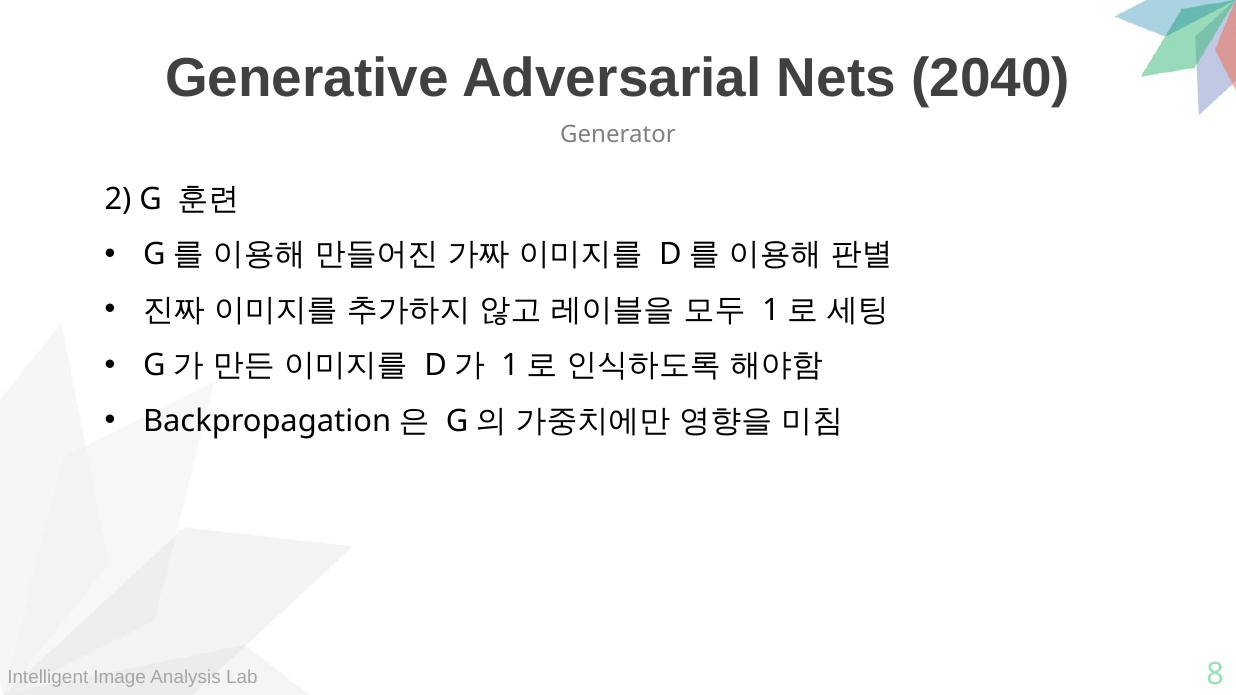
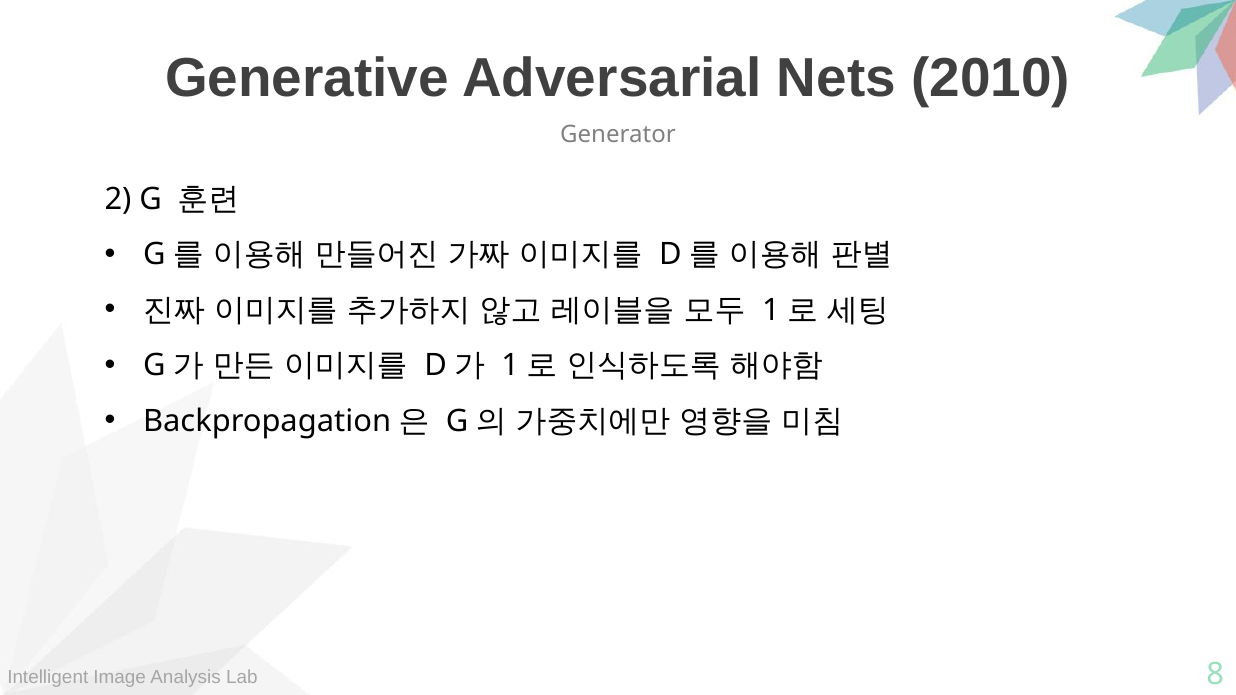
2040: 2040 -> 2010
